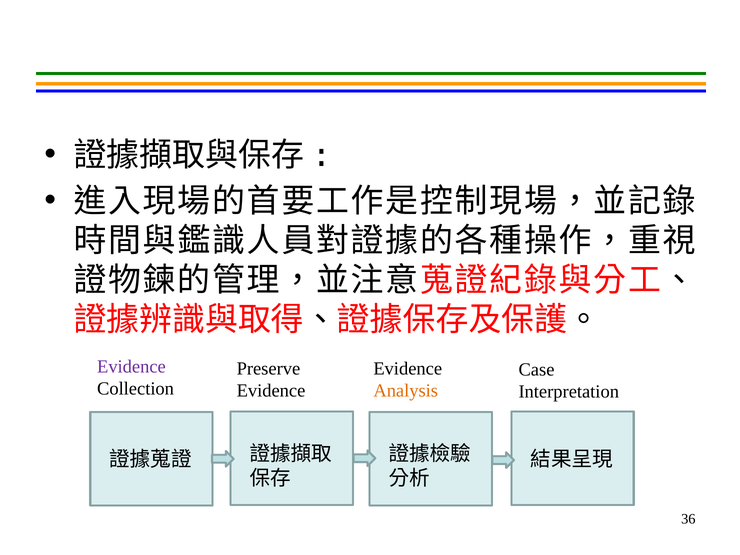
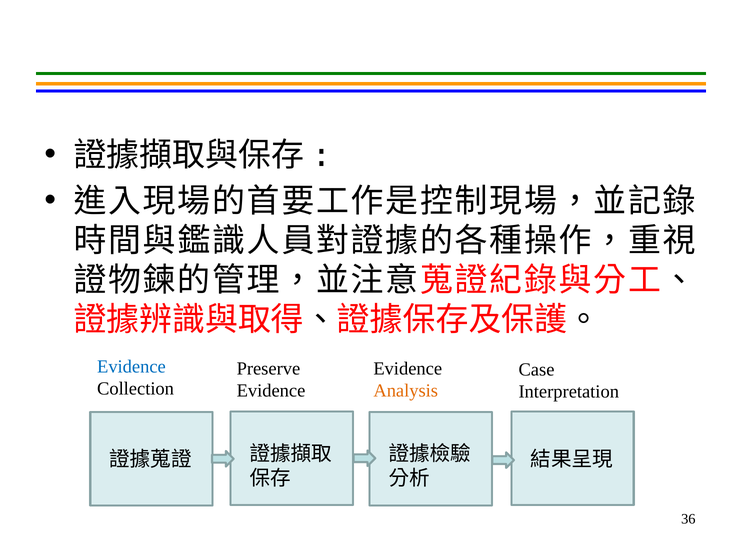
Evidence at (131, 367) colour: purple -> blue
